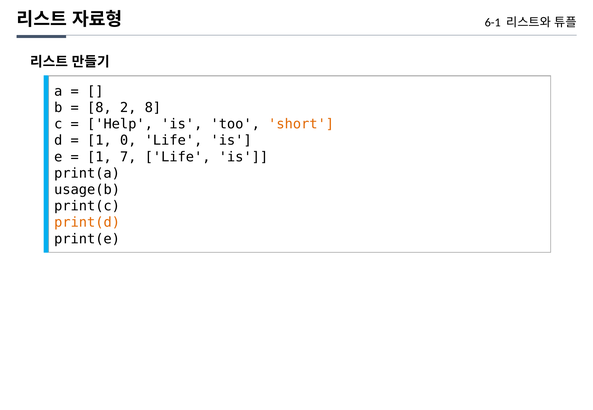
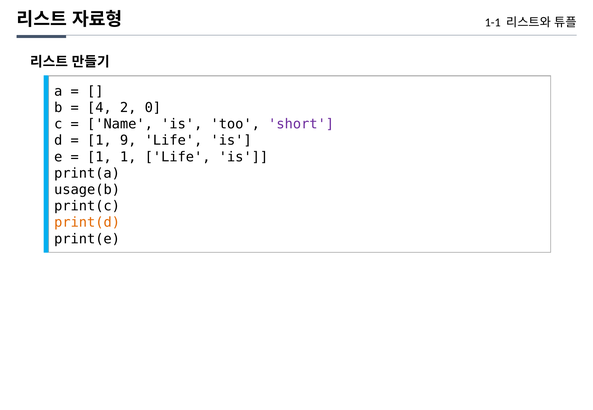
6-1: 6-1 -> 1-1
8 at (99, 108): 8 -> 4
2 8: 8 -> 0
Help: Help -> Name
short colour: orange -> purple
0: 0 -> 9
1 7: 7 -> 1
